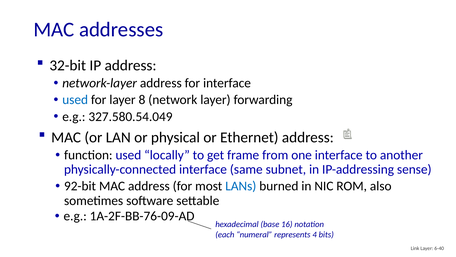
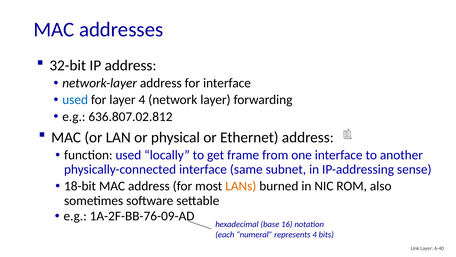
layer 8: 8 -> 4
327.580.54.049: 327.580.54.049 -> 636.807.02.812
92-bit: 92-bit -> 18-bit
LANs colour: blue -> orange
